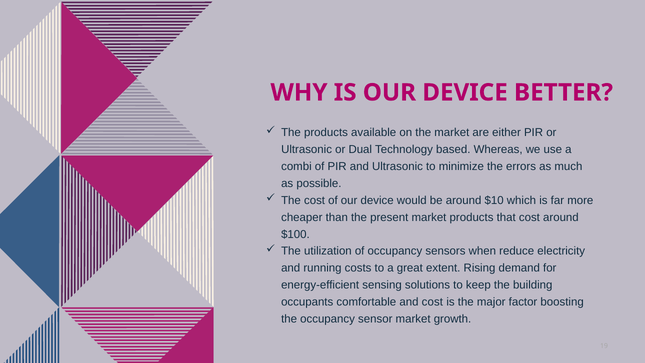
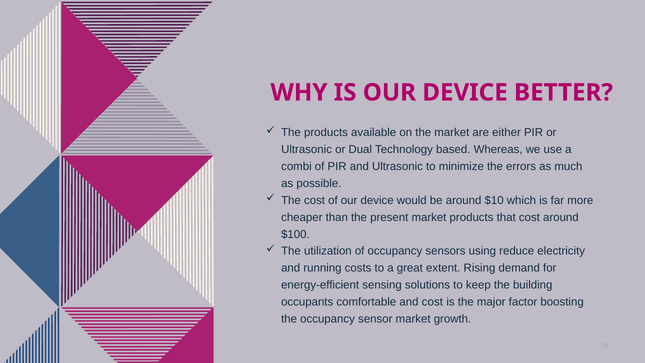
when: when -> using
